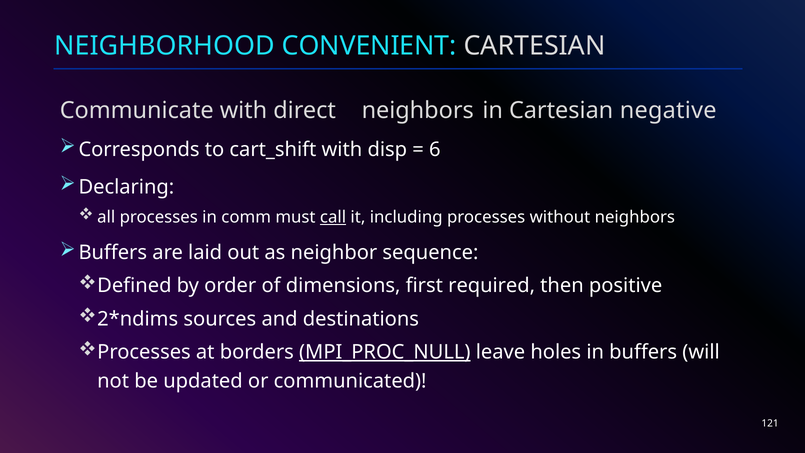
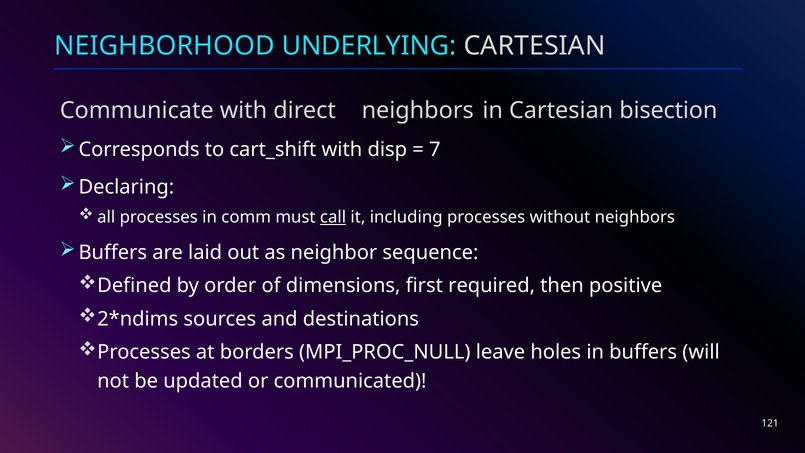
CONVENIENT: CONVENIENT -> UNDERLYING
negative: negative -> bisection
6: 6 -> 7
MPI_PROC_NULL underline: present -> none
